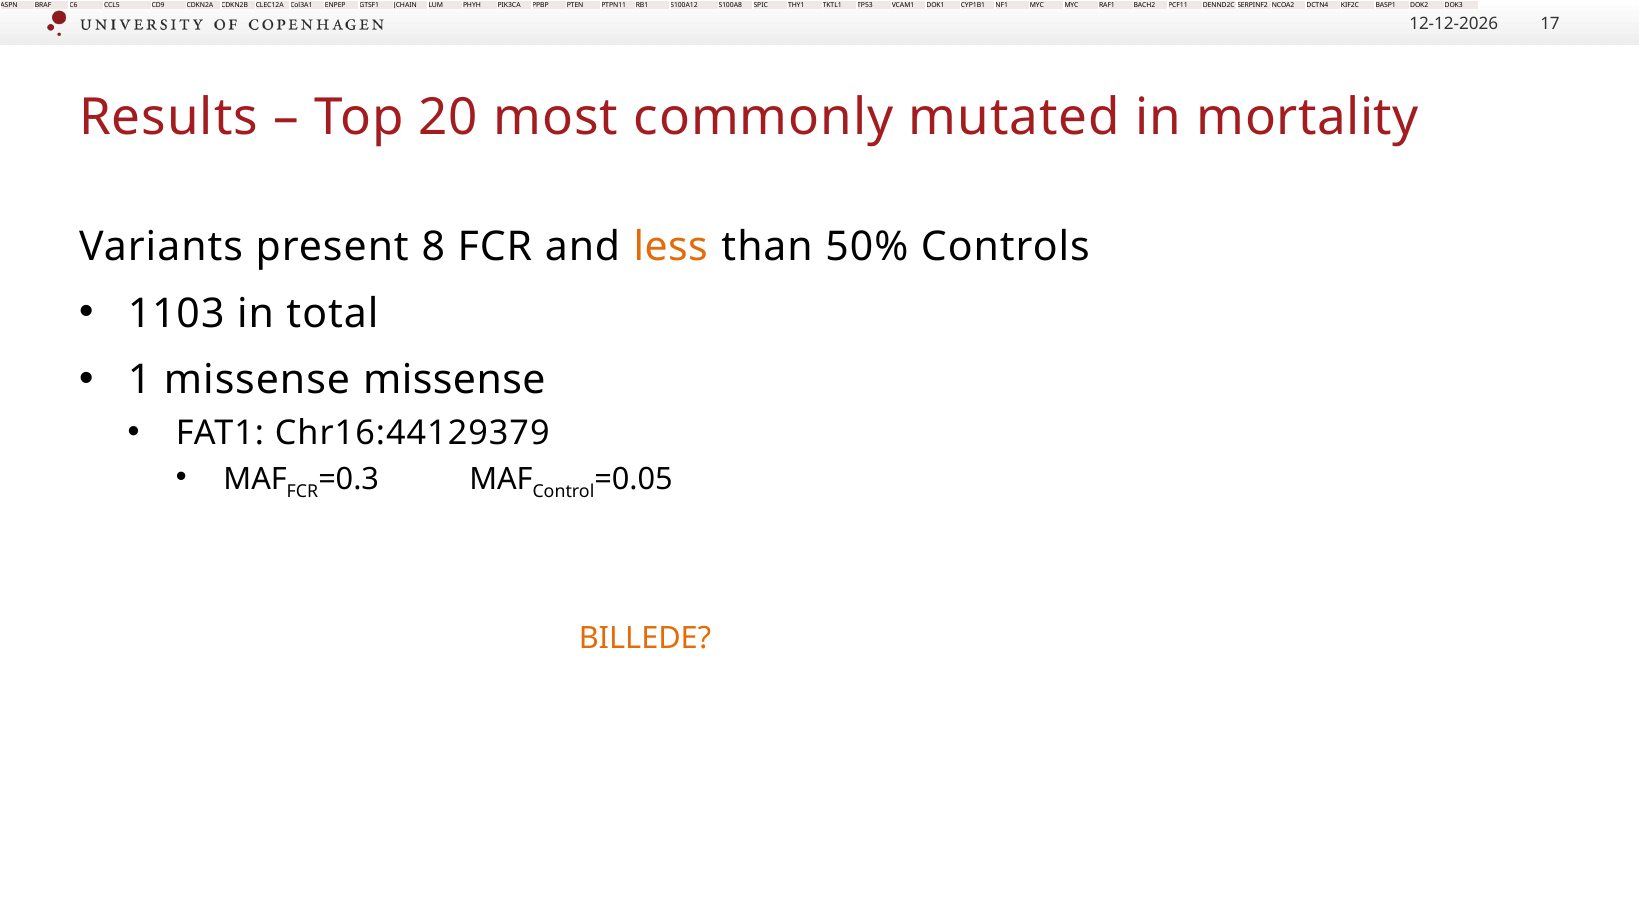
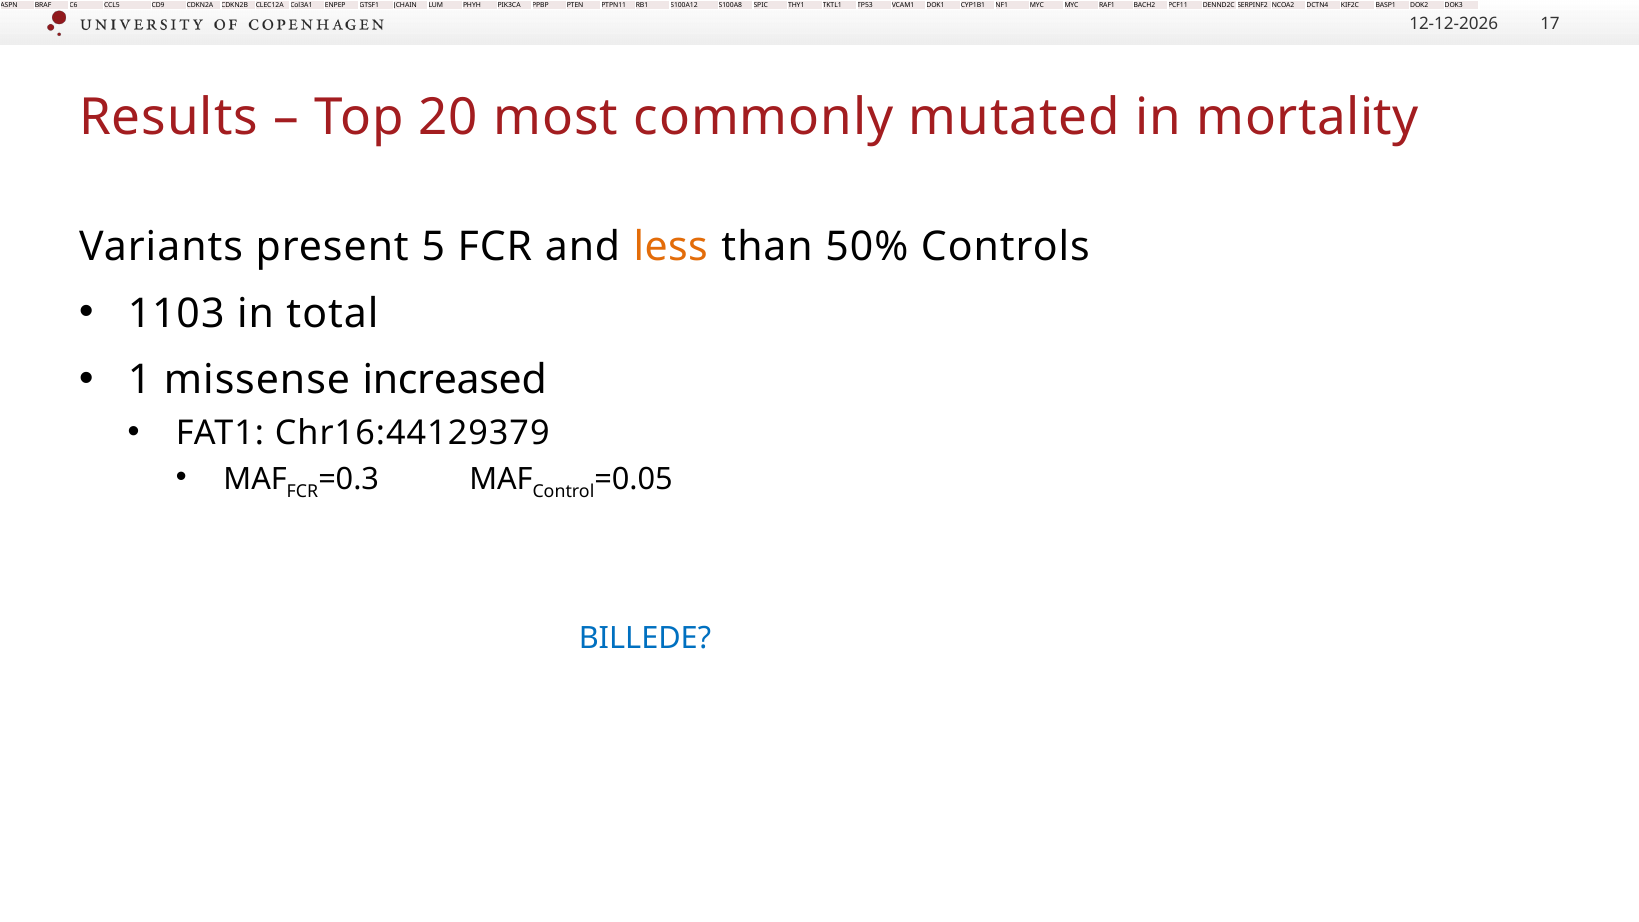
8: 8 -> 5
missense missense: missense -> increased
BILLEDE colour: orange -> blue
